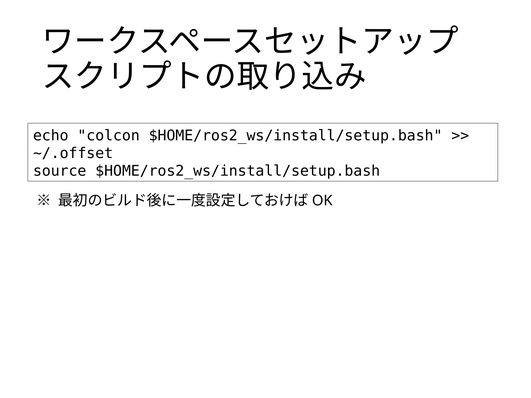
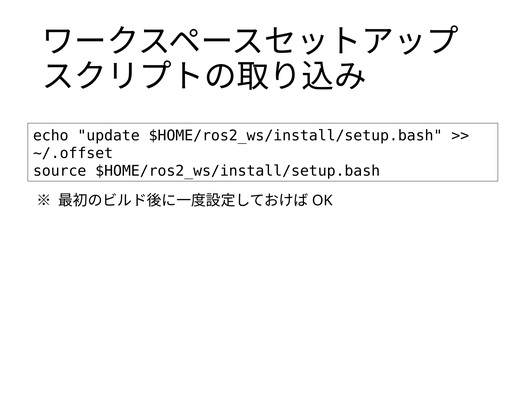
colcon: colcon -> update
